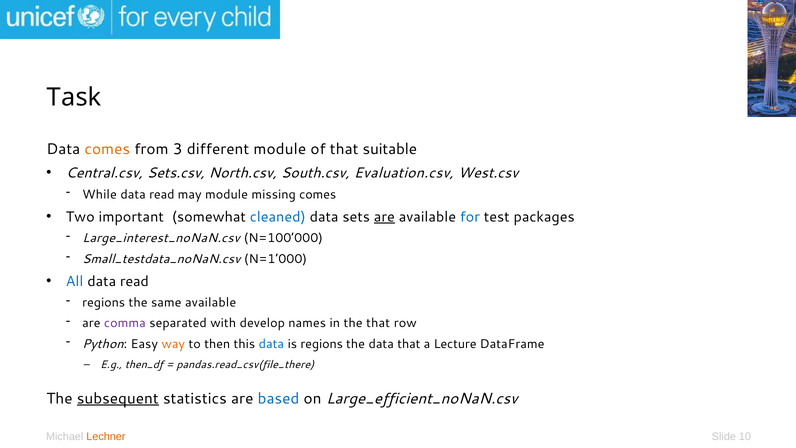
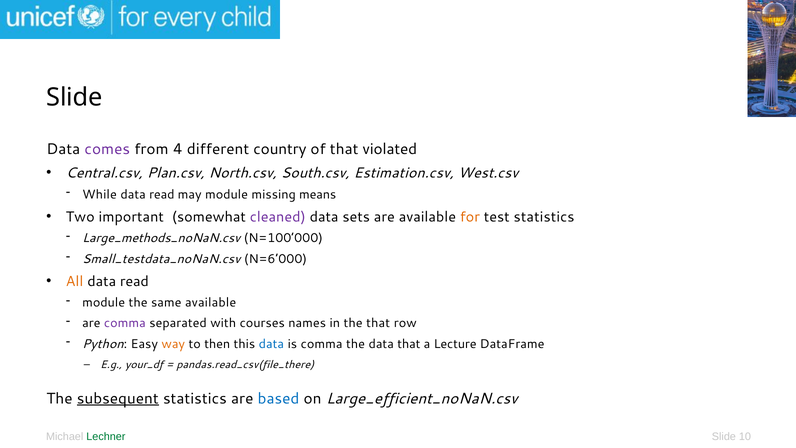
Task at (74, 98): Task -> Slide
comes at (107, 149) colour: orange -> purple
3: 3 -> 4
different module: module -> country
suitable: suitable -> violated
Sets.csv: Sets.csv -> Plan.csv
Evaluation.csv: Evaluation.csv -> Estimation.csv
missing comes: comes -> means
cleaned colour: blue -> purple
are at (384, 217) underline: present -> none
for colour: blue -> orange
test packages: packages -> statistics
Large_interest_noNaN.csv: Large_interest_noNaN.csv -> Large_methods_noNaN.csv
N=1’000: N=1’000 -> N=6’000
All colour: blue -> orange
regions at (104, 303): regions -> module
develop: develop -> courses
is regions: regions -> comma
then_df: then_df -> your_df
Lechner colour: orange -> green
